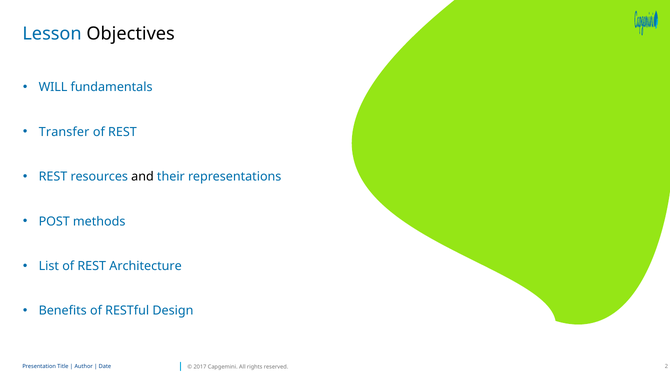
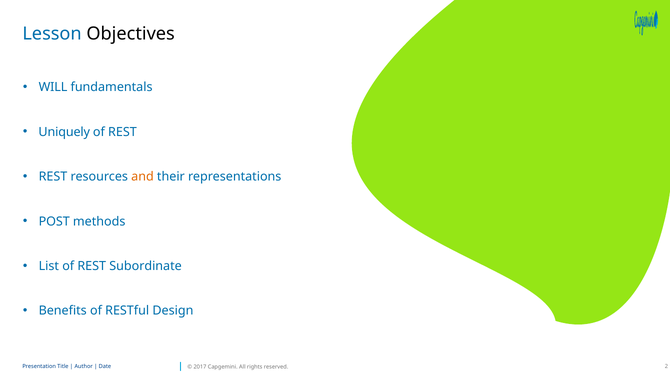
Transfer: Transfer -> Uniquely
and colour: black -> orange
Architecture: Architecture -> Subordinate
